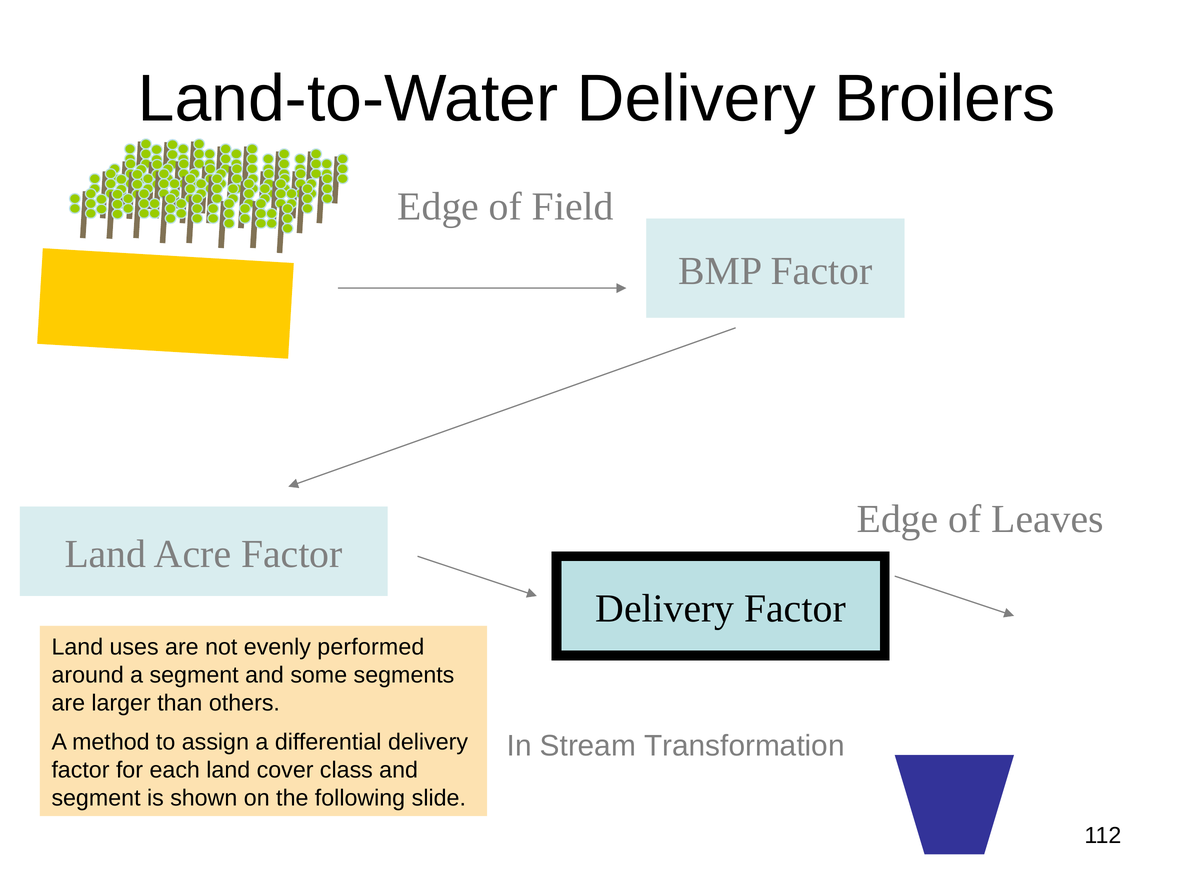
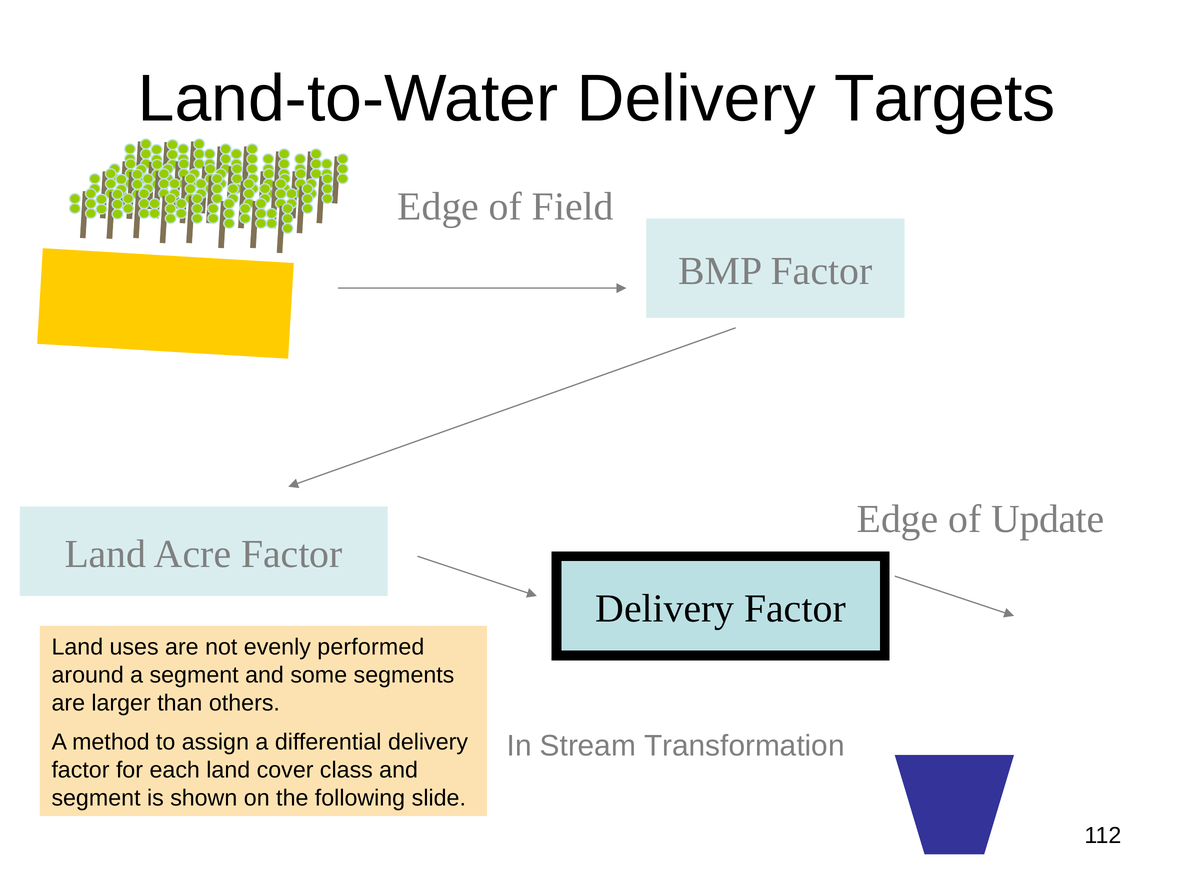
Broilers: Broilers -> Targets
Leaves: Leaves -> Update
